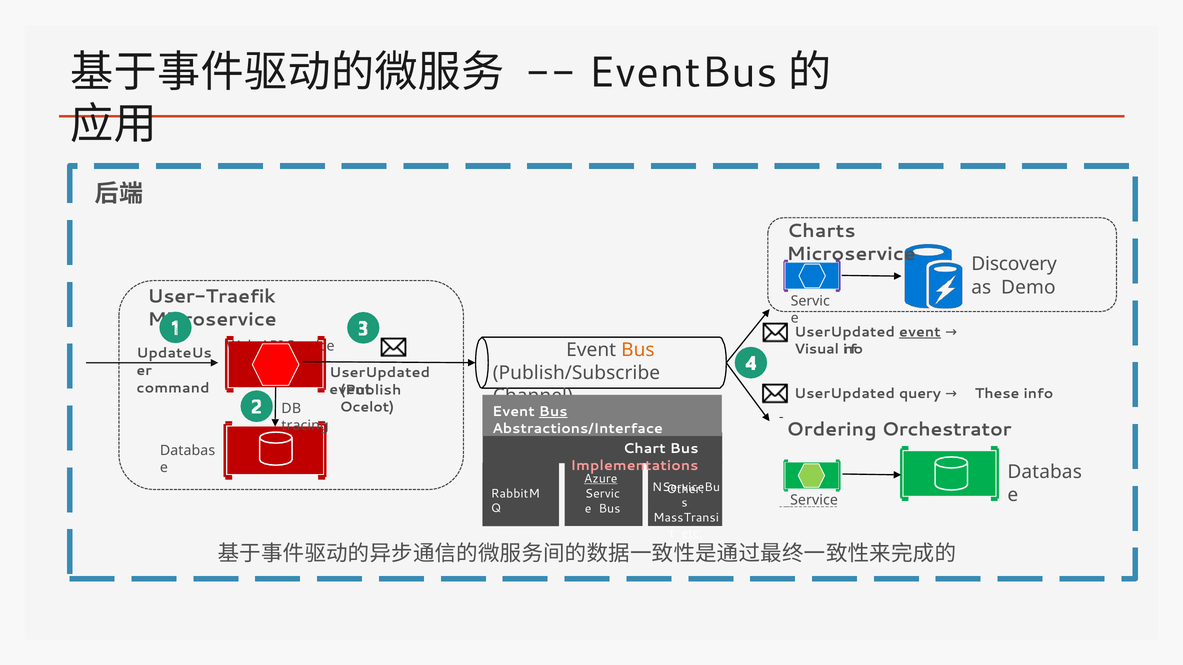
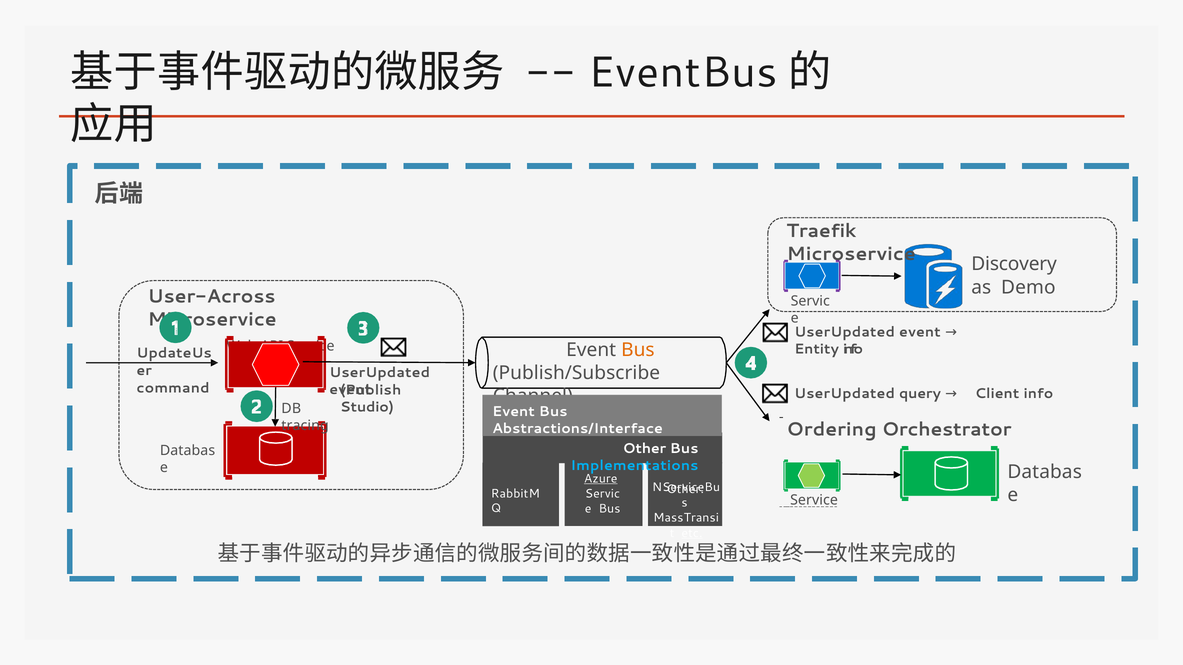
Charts: Charts -> Traefik
User-Traefik: User-Traefik -> User-Across
event at (920, 332) underline: present -> none
Visual: Visual -> Entity
These: These -> Client
Ocelot: Ocelot -> Studio
Bus at (553, 412) underline: present -> none
Chart at (644, 449): Chart -> Other
Implementations colour: pink -> light blue
